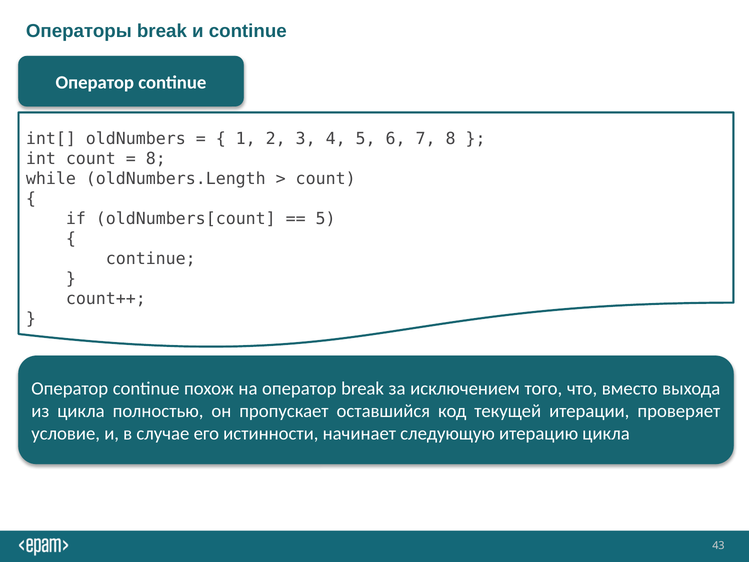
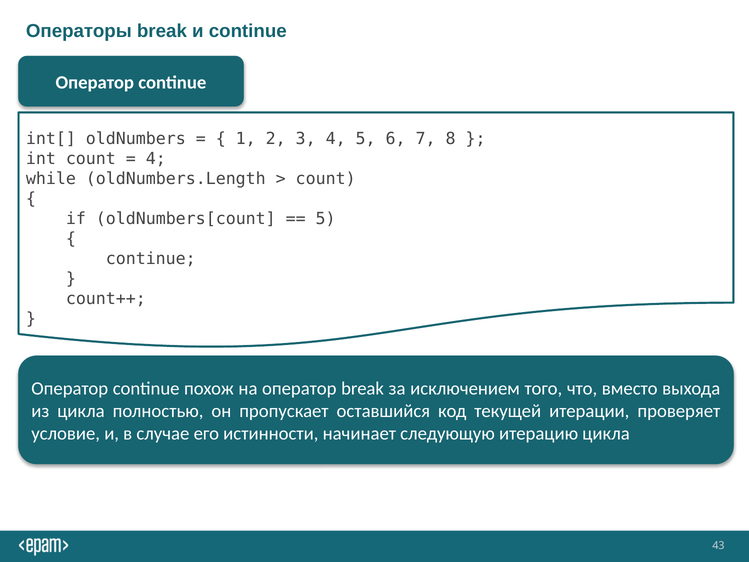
8 at (156, 159): 8 -> 4
